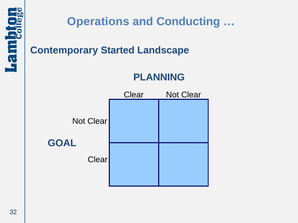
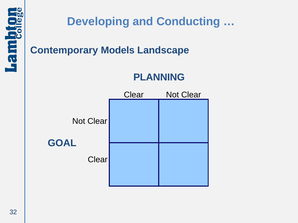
Operations: Operations -> Developing
Started: Started -> Models
